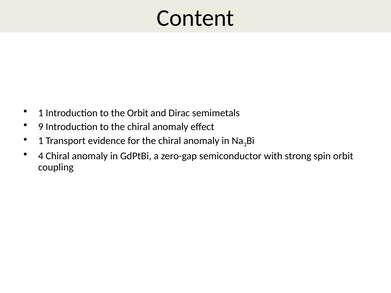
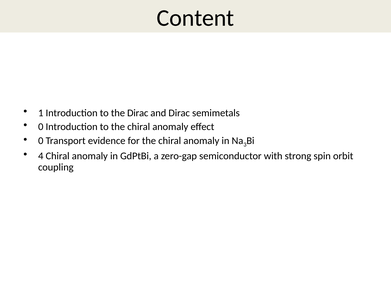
the Orbit: Orbit -> Dirac
9 at (41, 127): 9 -> 0
1 at (41, 141): 1 -> 0
